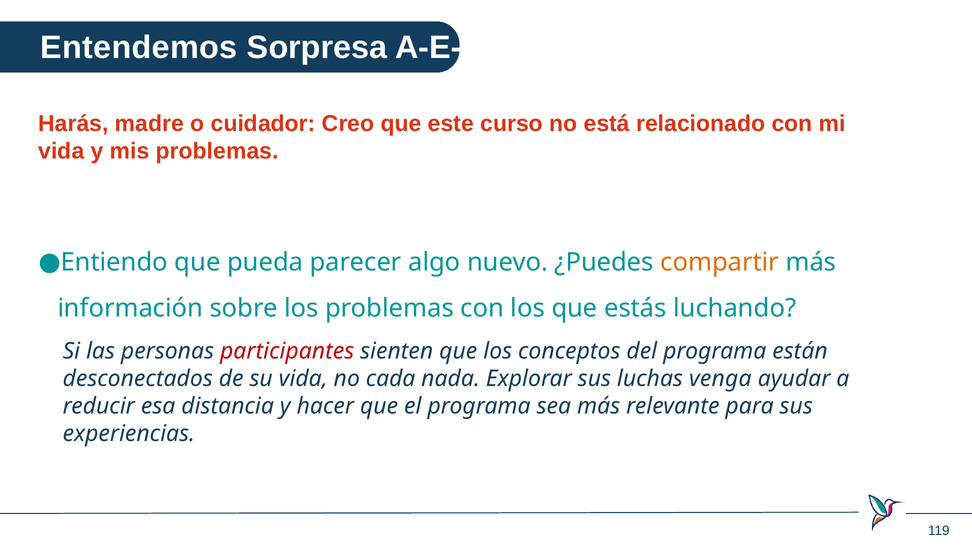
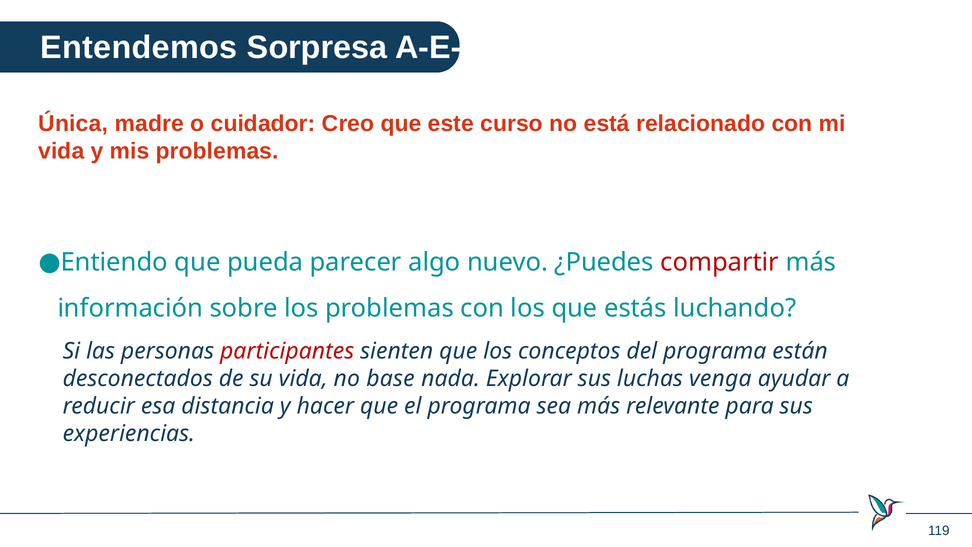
Harás: Harás -> Única
compartir colour: orange -> red
cada: cada -> base
